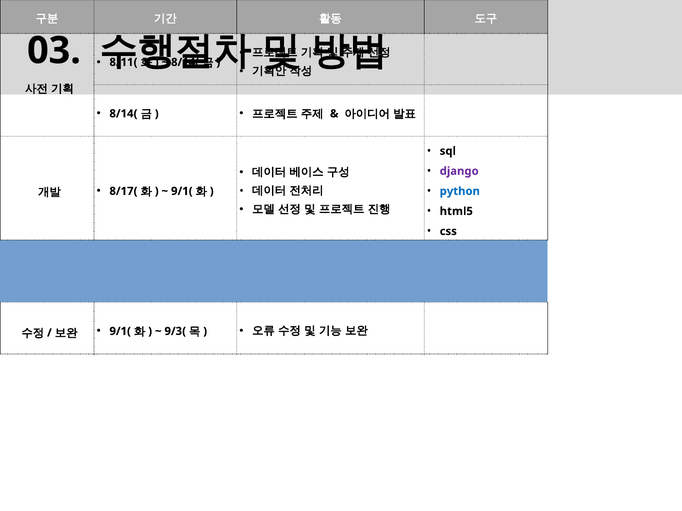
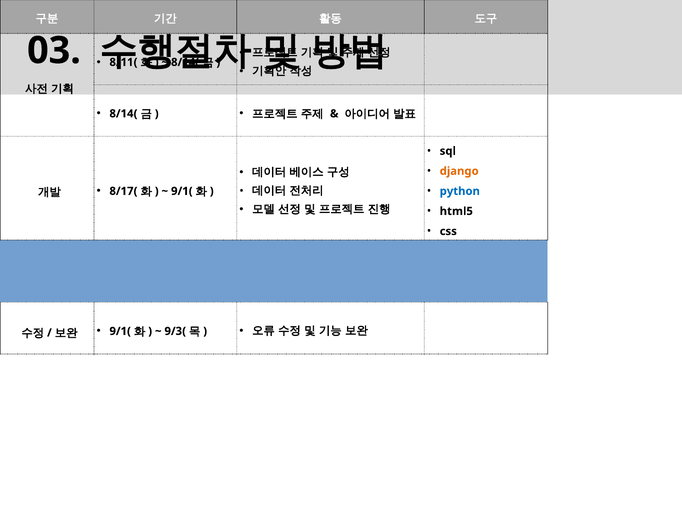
django colour: purple -> orange
